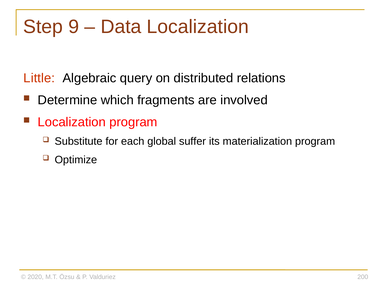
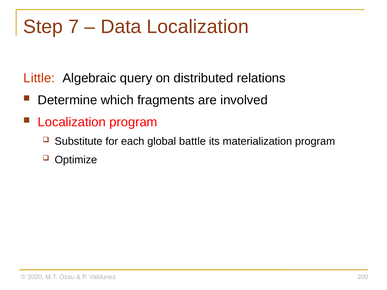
9: 9 -> 7
suffer: suffer -> battle
